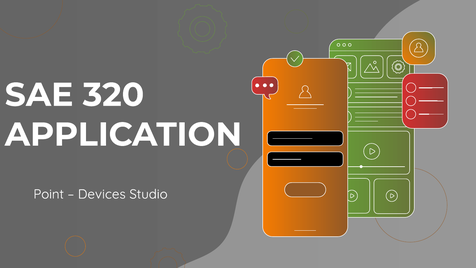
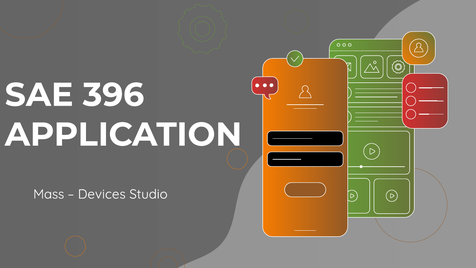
320: 320 -> 396
Point: Point -> Mass
